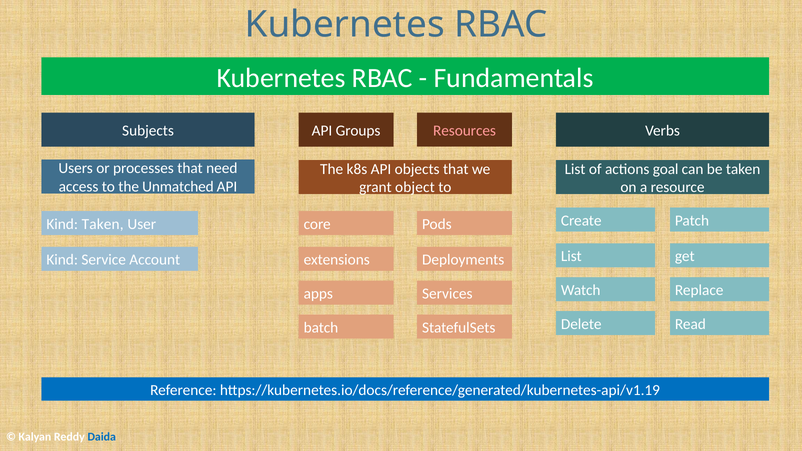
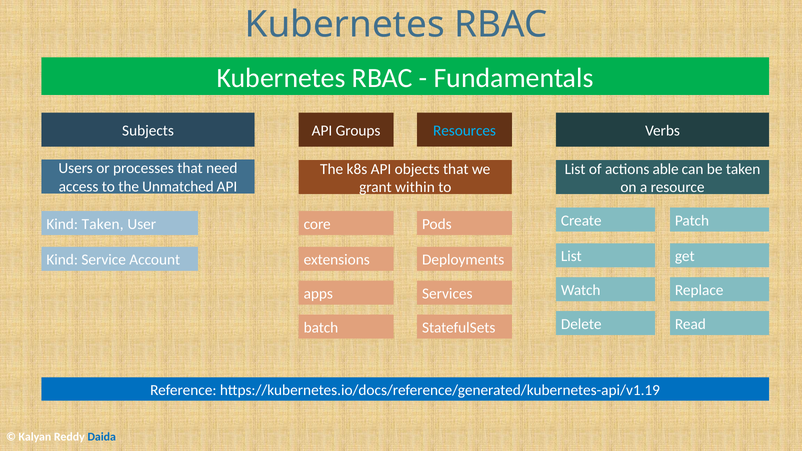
Resources colour: pink -> light blue
goal: goal -> able
object: object -> within
